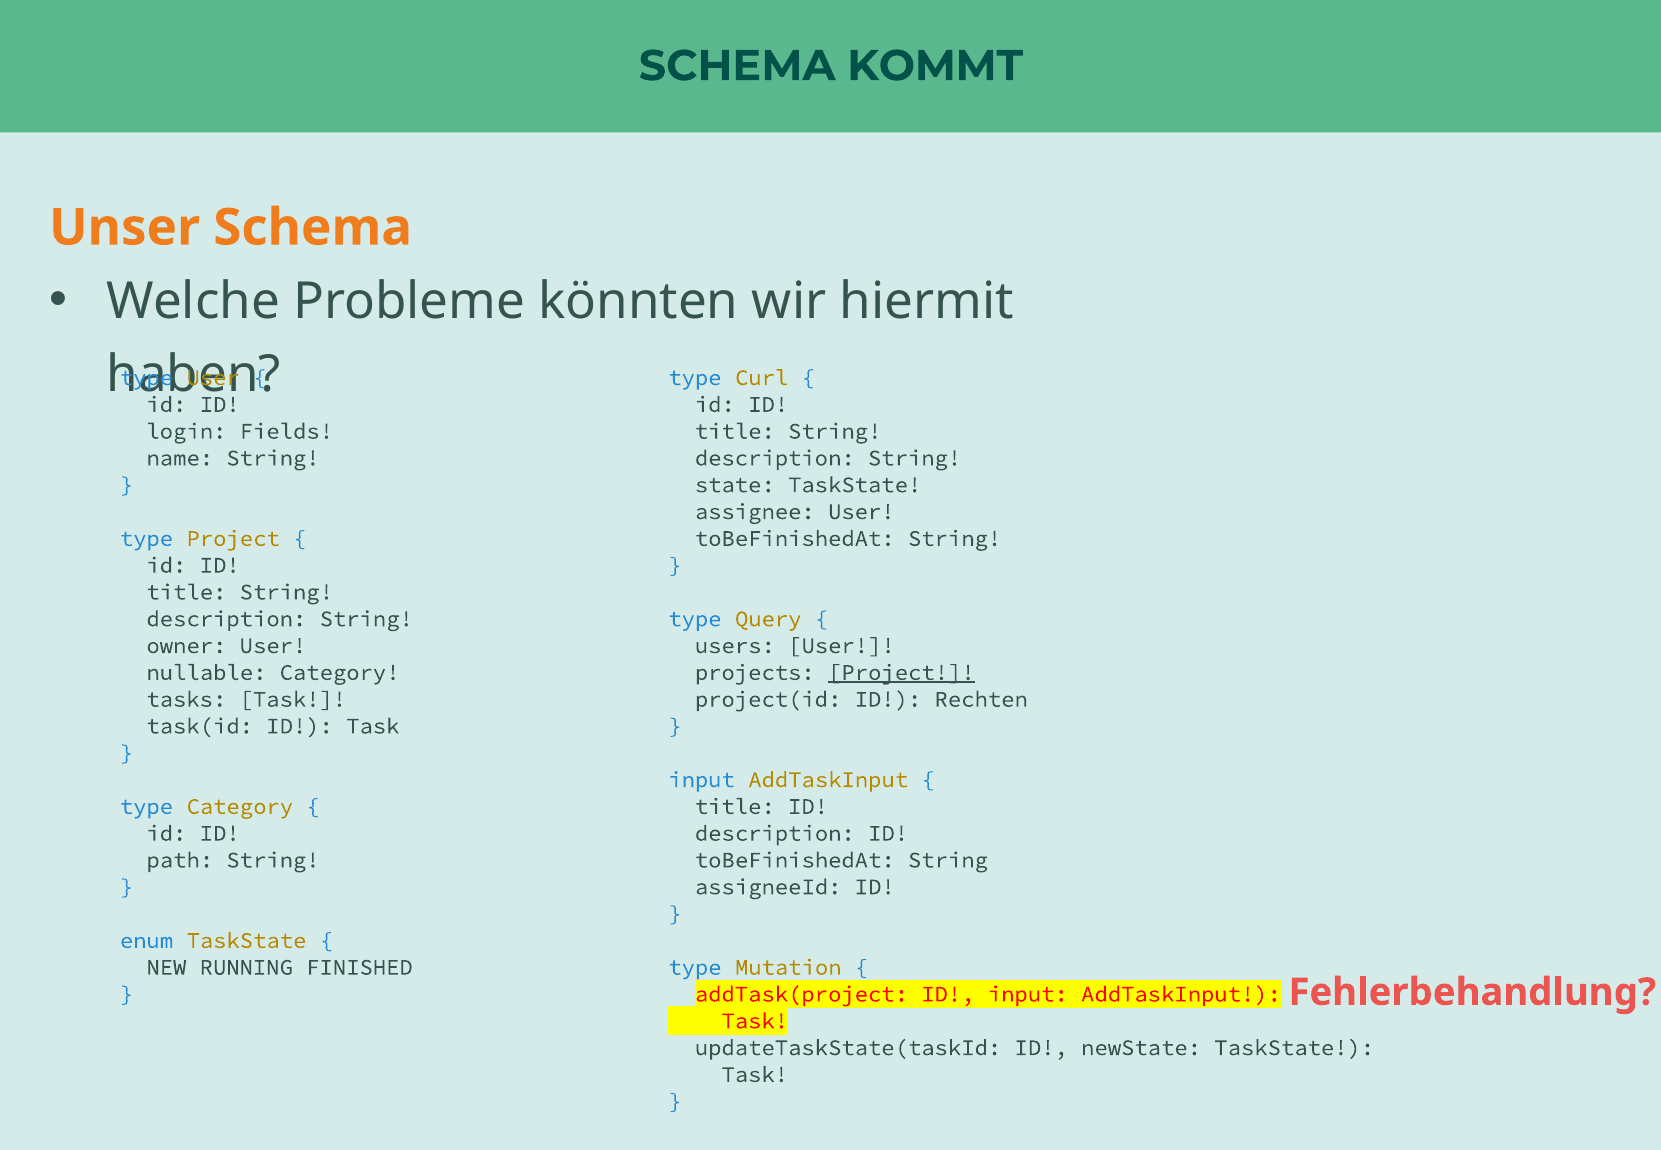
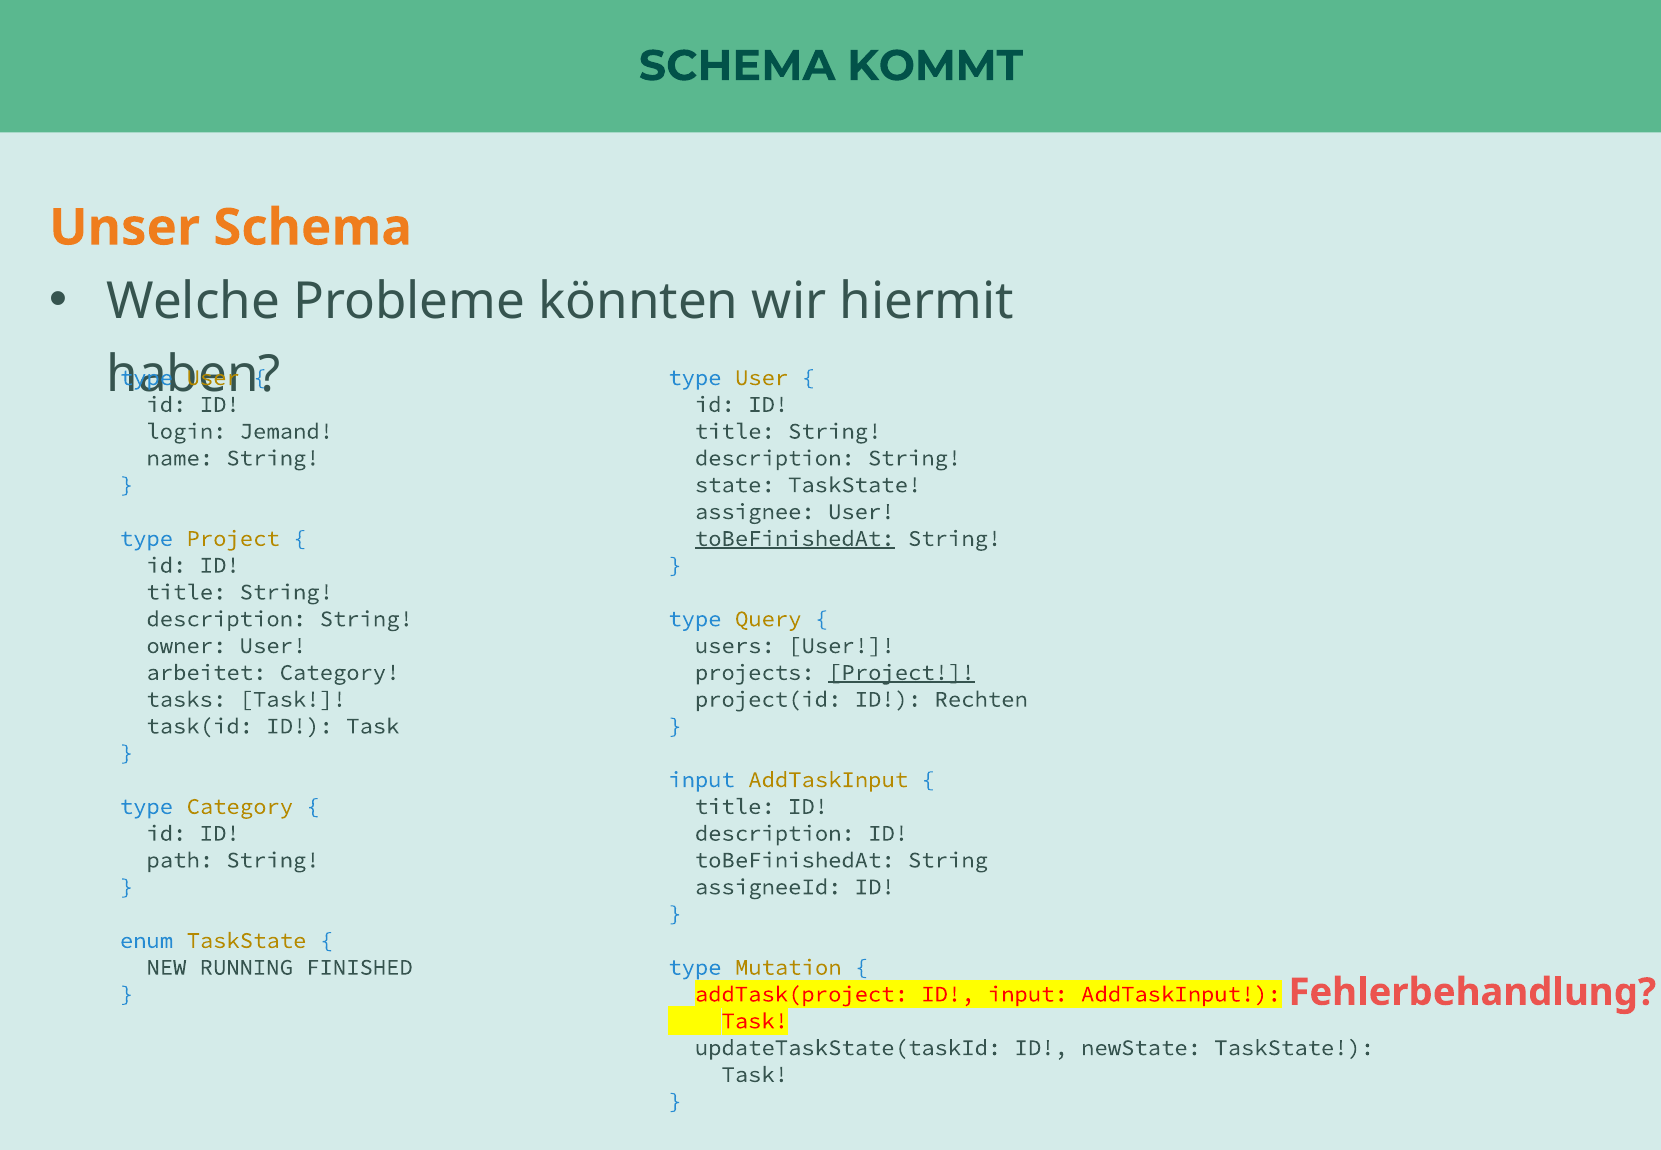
Curl at (762, 378): Curl -> User
Fields: Fields -> Jemand
toBeFinishedAt at (795, 538) underline: none -> present
nullable: nullable -> arbeitet
